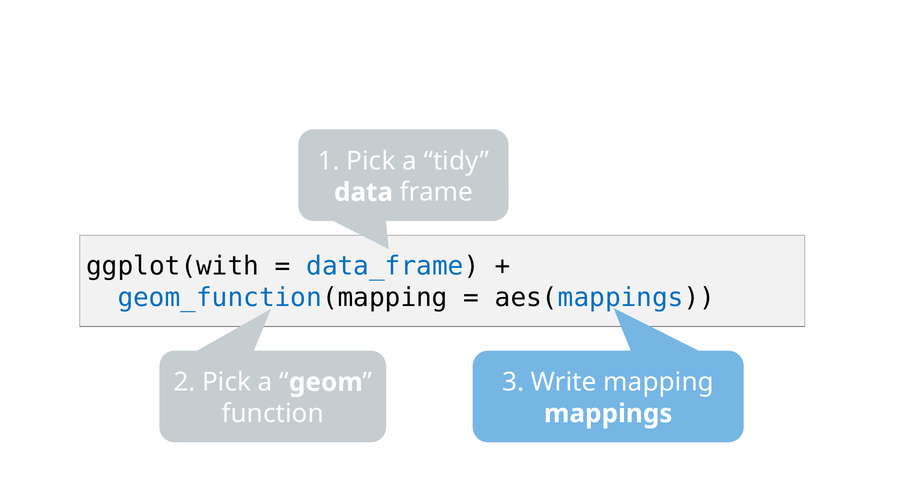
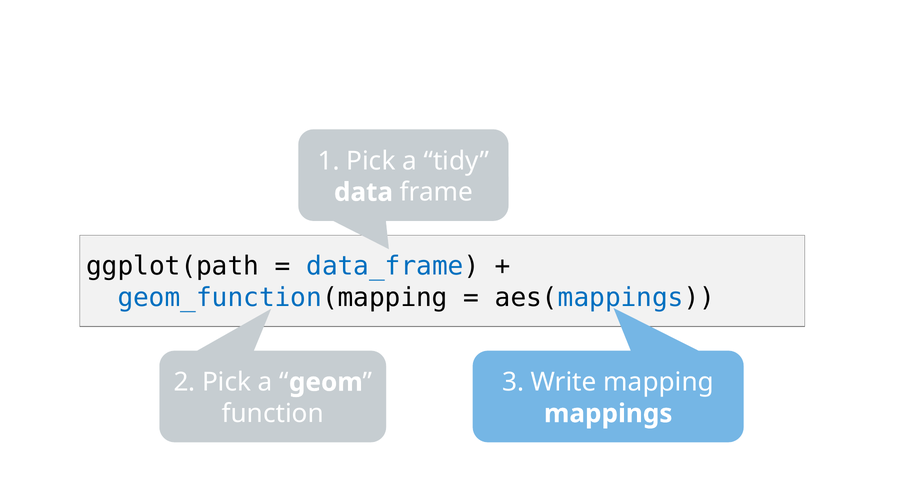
ggplot(with: ggplot(with -> ggplot(path
